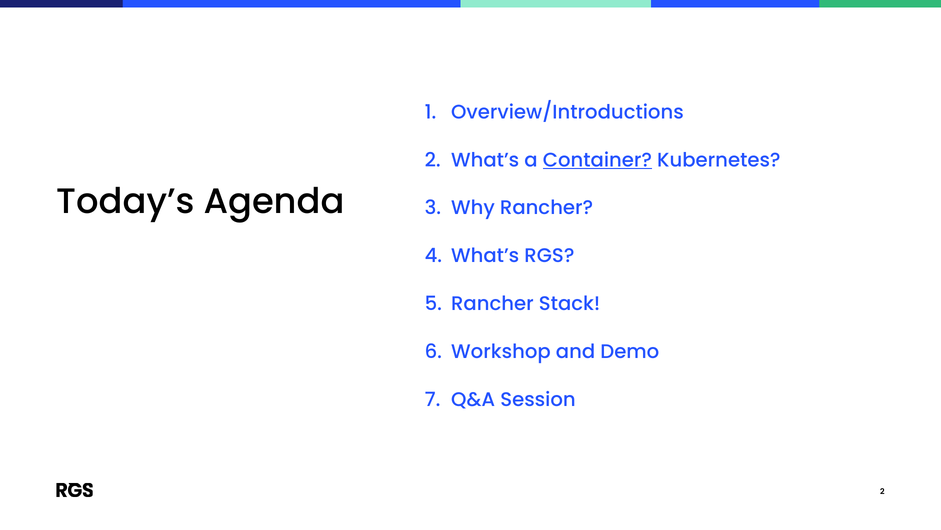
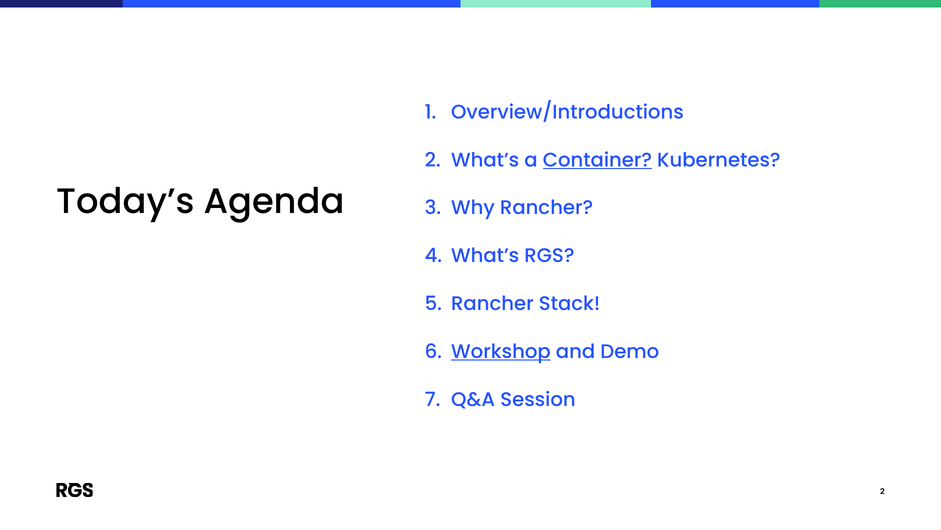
Workshop underline: none -> present
